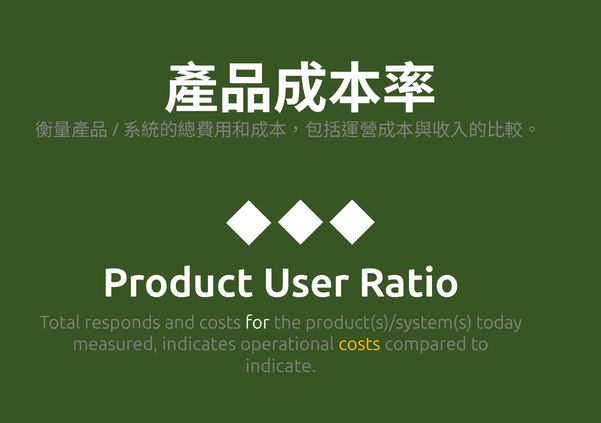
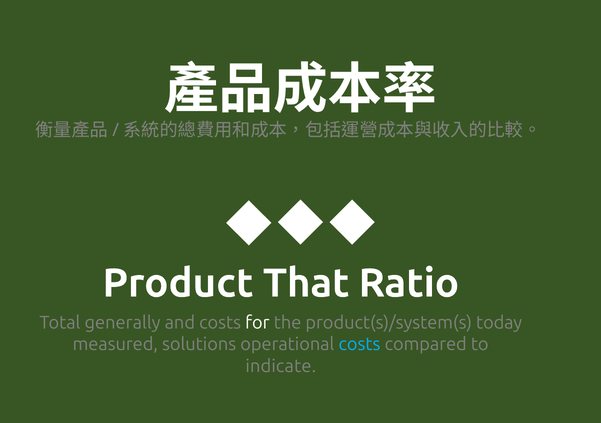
User: User -> That
responds: responds -> generally
indicates: indicates -> solutions
costs at (360, 345) colour: yellow -> light blue
